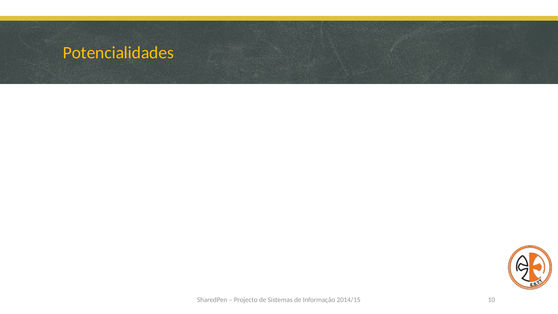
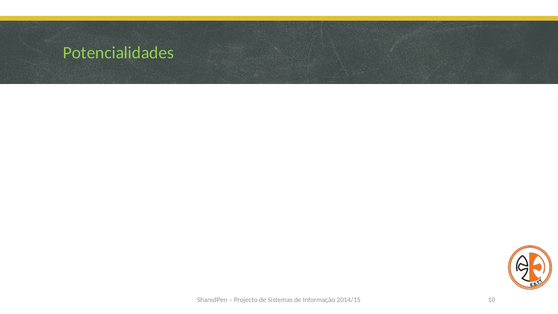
Potencialidades colour: yellow -> light green
